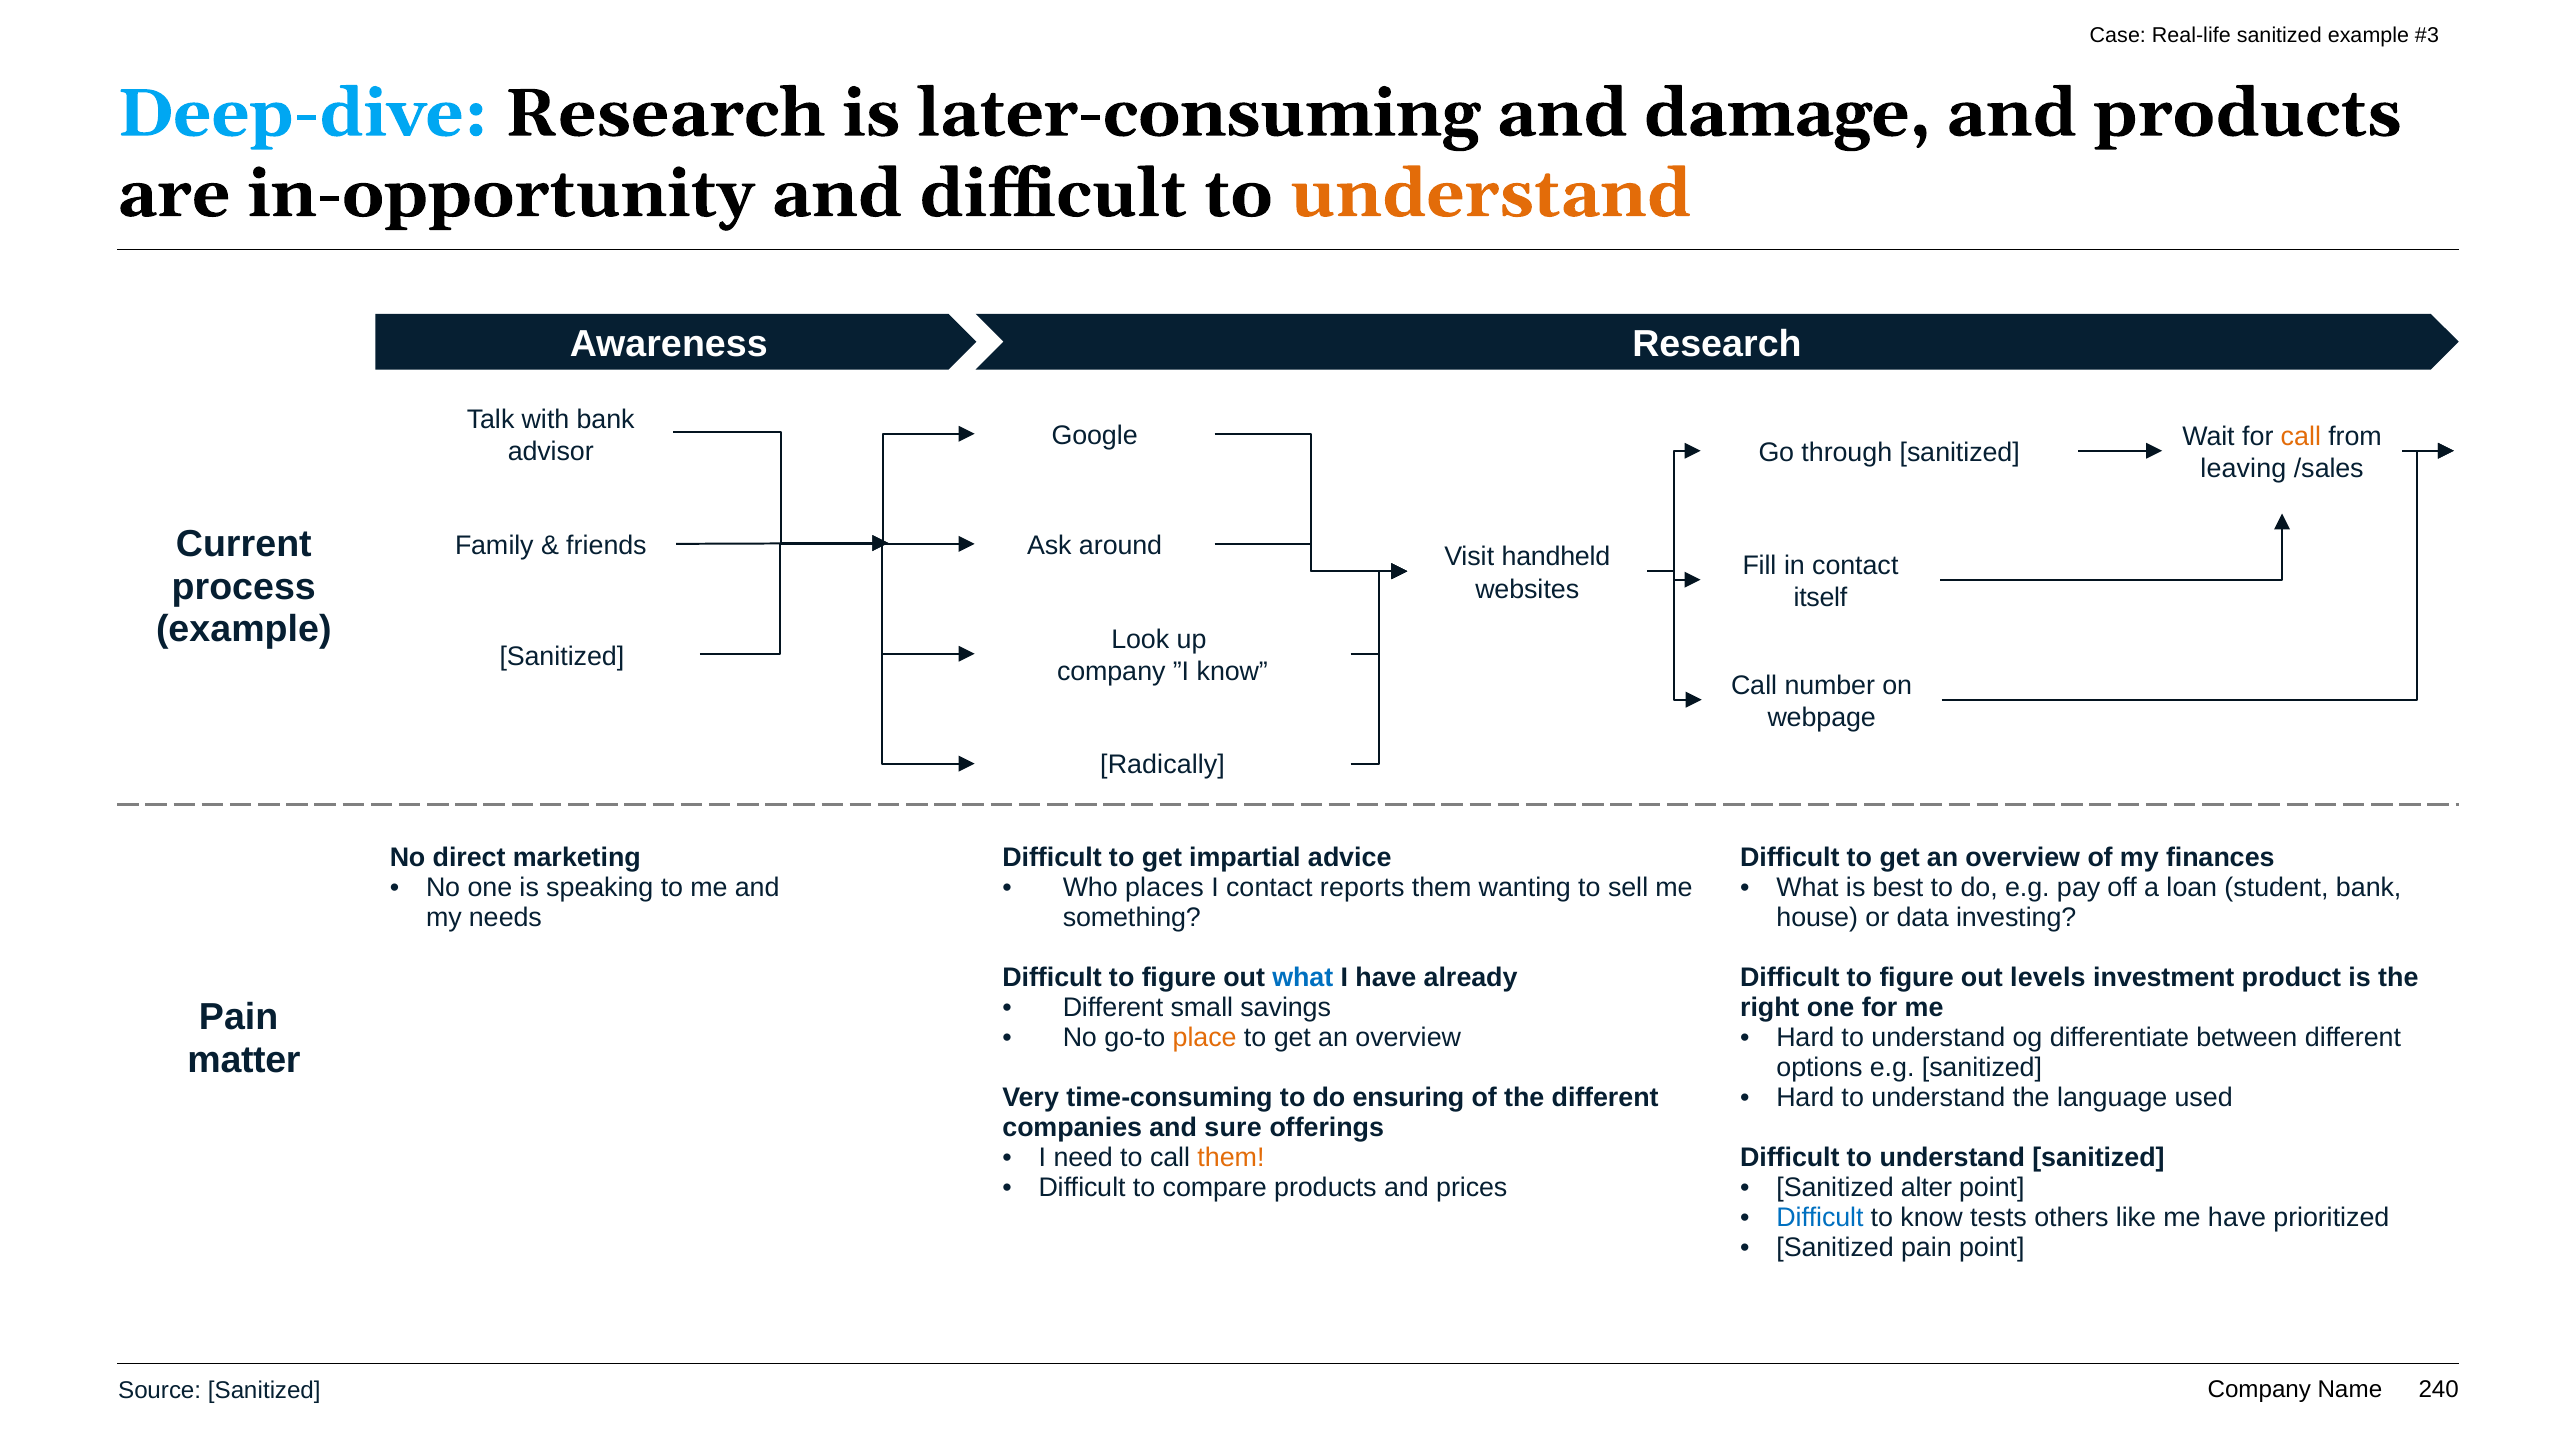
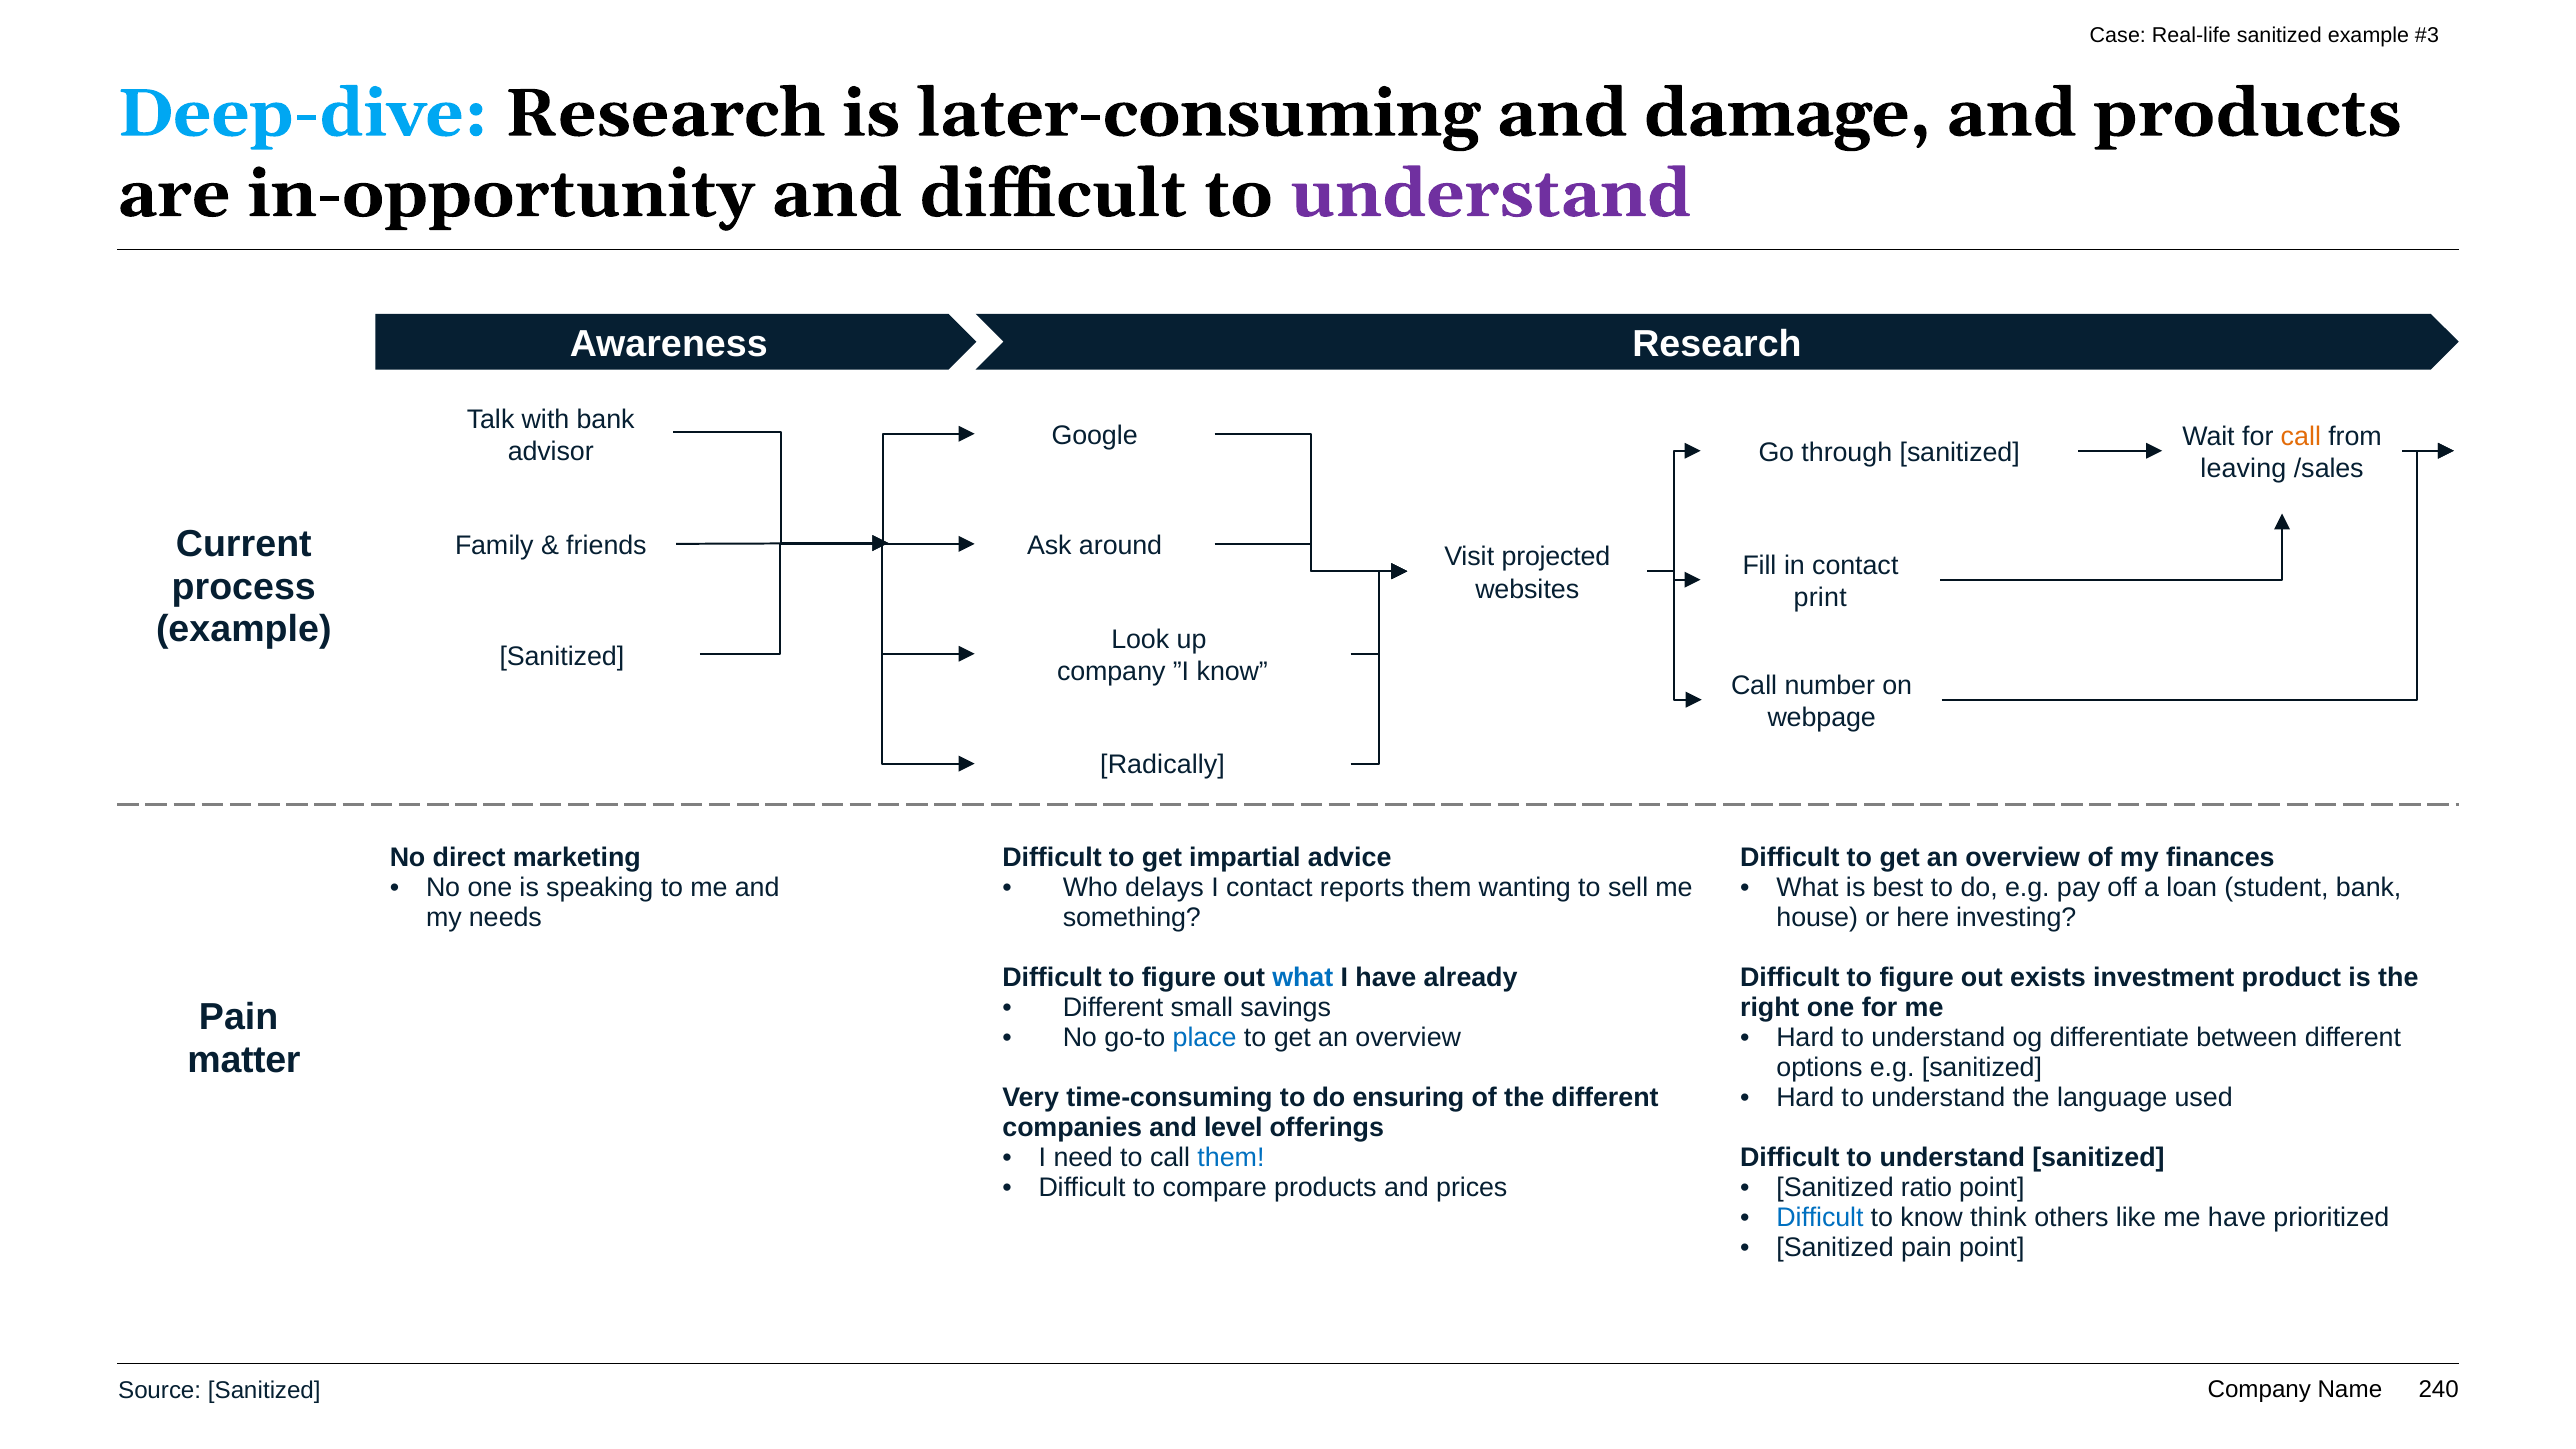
understand at (1491, 194) colour: orange -> purple
handheld: handheld -> projected
itself: itself -> print
places: places -> delays
data: data -> here
levels: levels -> exists
place colour: orange -> blue
sure: sure -> level
them at (1231, 1157) colour: orange -> blue
alter: alter -> ratio
tests: tests -> think
